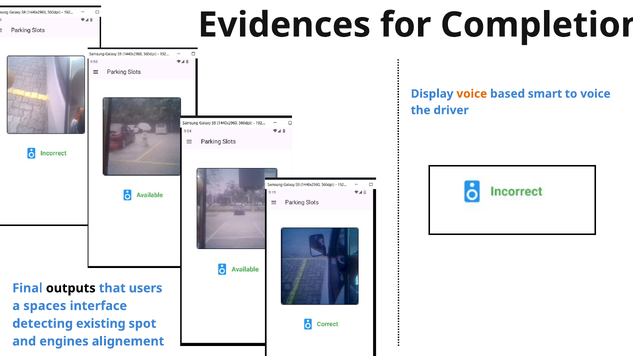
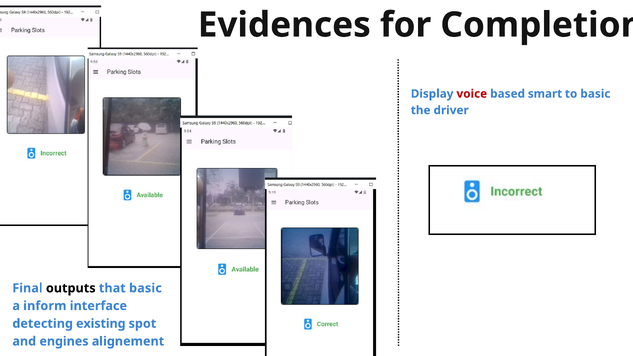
voice at (472, 94) colour: orange -> red
to voice: voice -> basic
that users: users -> basic
spaces: spaces -> inform
